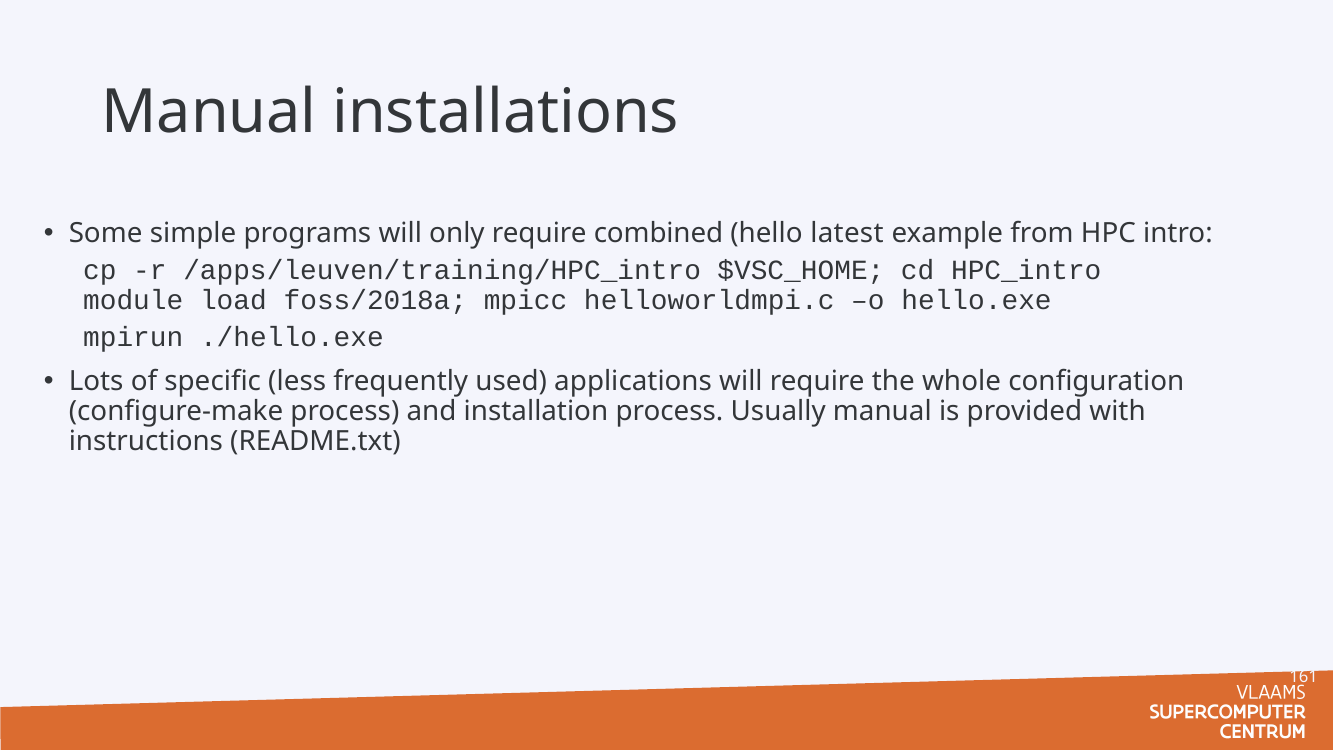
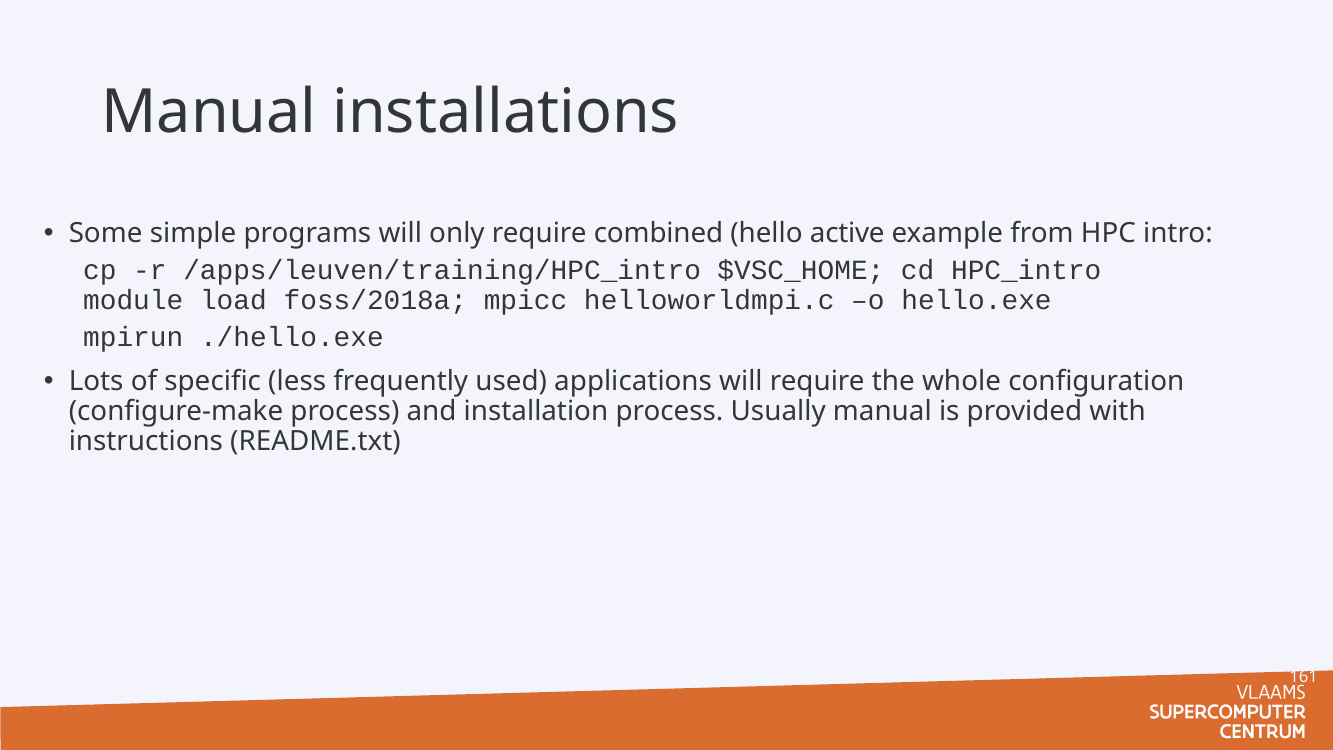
latest: latest -> active
